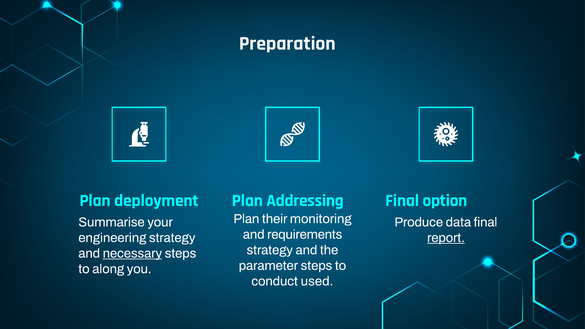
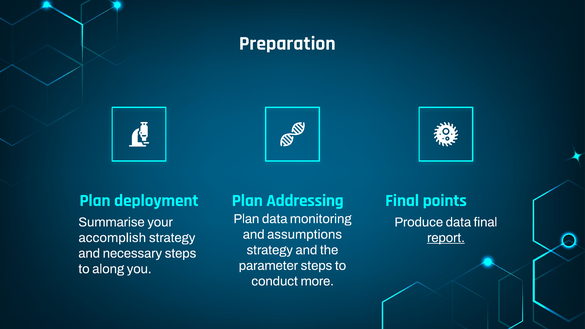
option: option -> points
Plan their: their -> data
requirements: requirements -> assumptions
engineering: engineering -> accomplish
necessary underline: present -> none
used: used -> more
